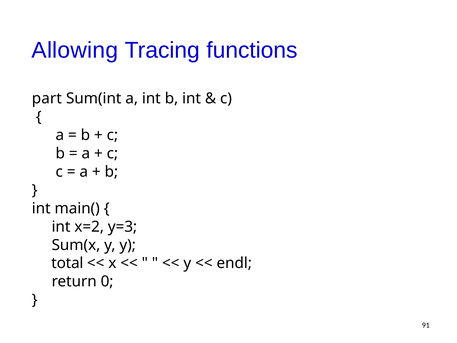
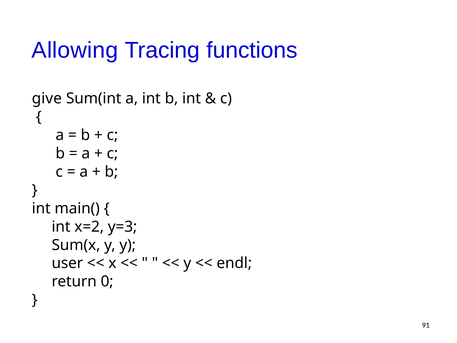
part: part -> give
total: total -> user
